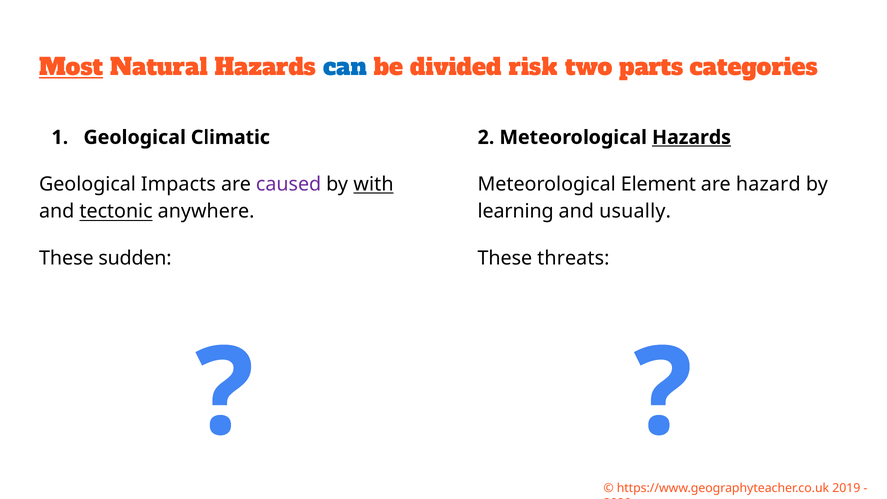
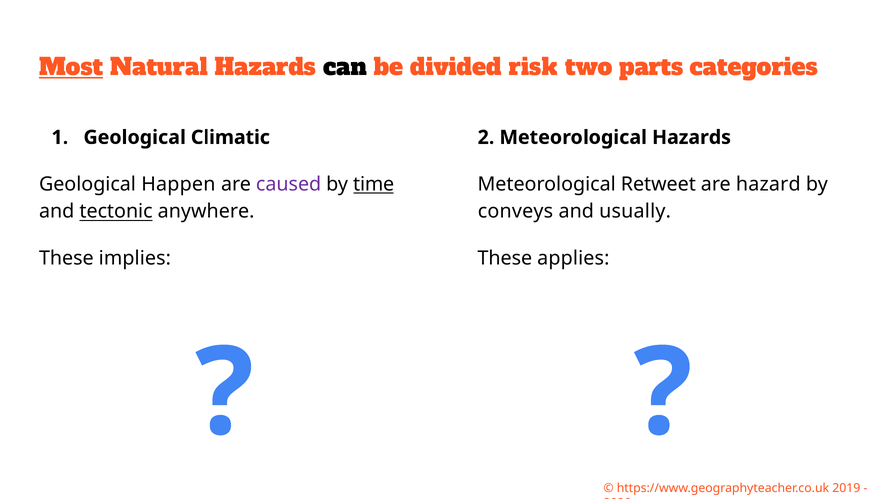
can colour: blue -> black
Hazards at (692, 137) underline: present -> none
Impacts: Impacts -> Happen
with: with -> time
Element: Element -> Retweet
learning: learning -> conveys
sudden: sudden -> implies
threats: threats -> applies
